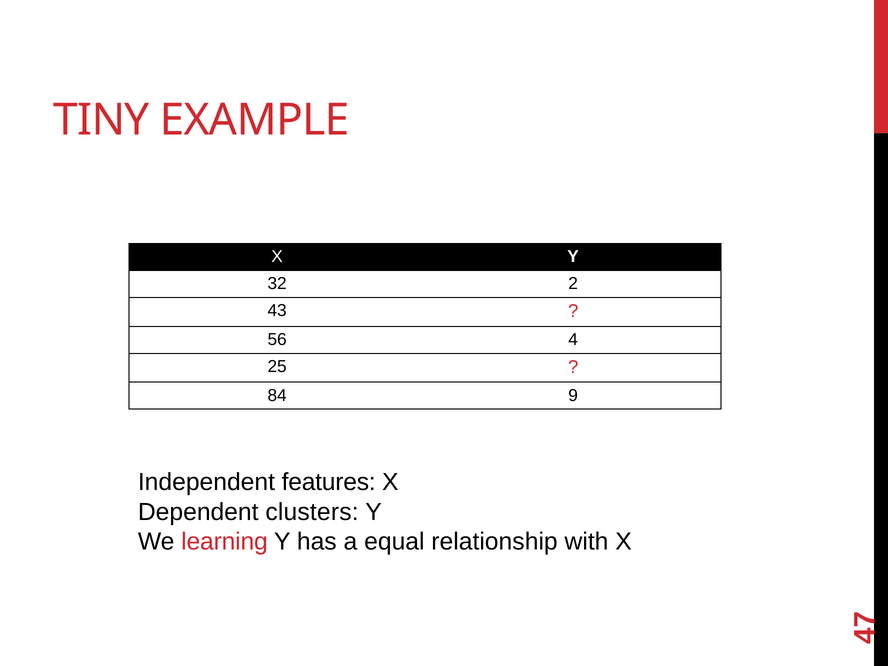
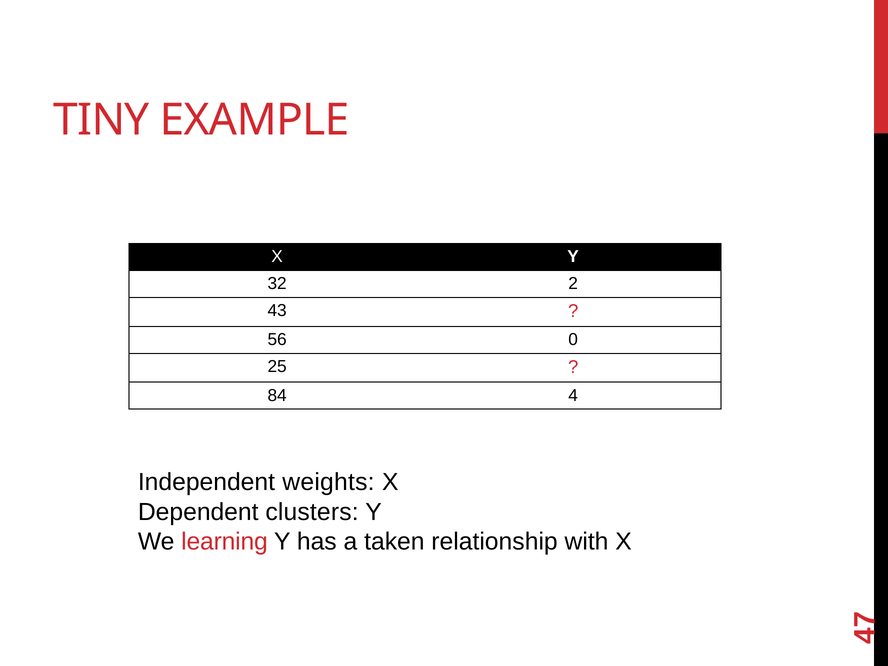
56 4: 4 -> 0
84 9: 9 -> 4
features: features -> weights
equal: equal -> taken
